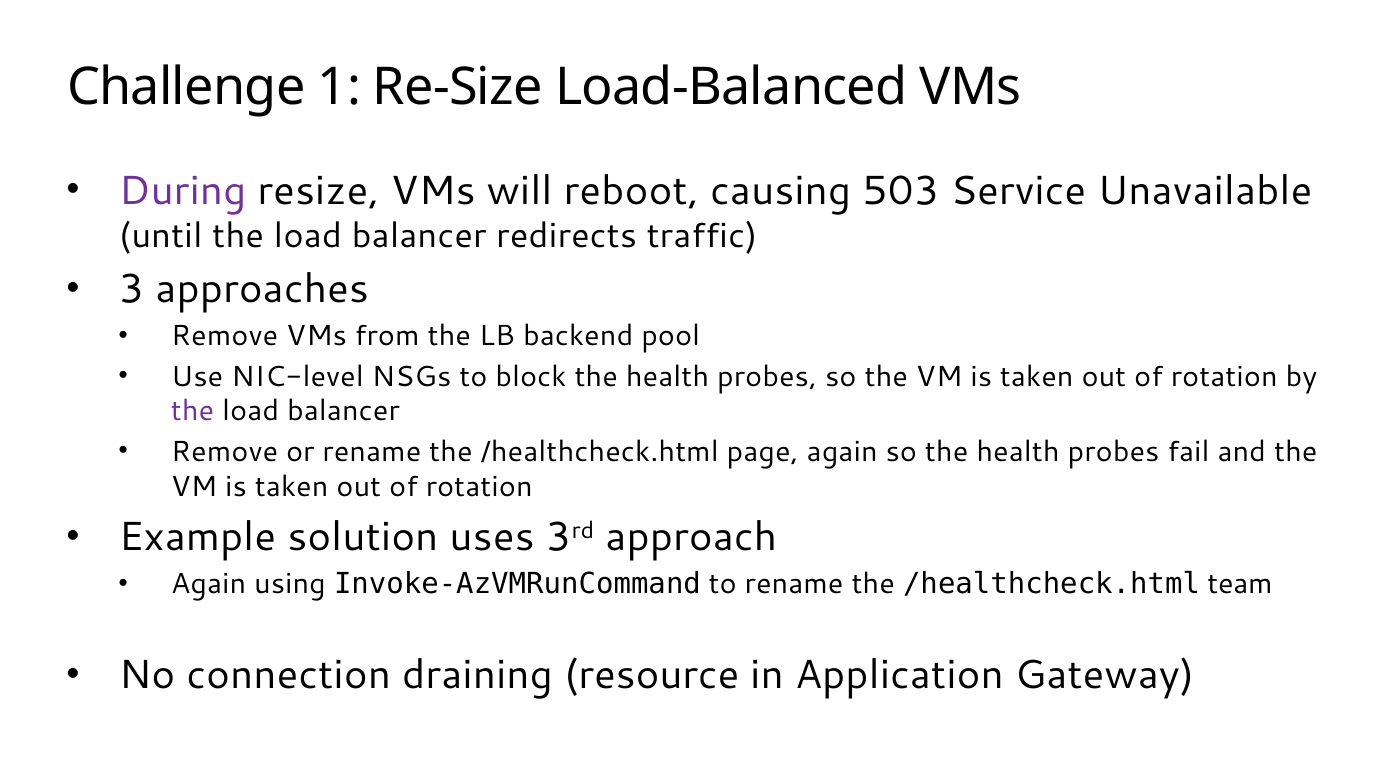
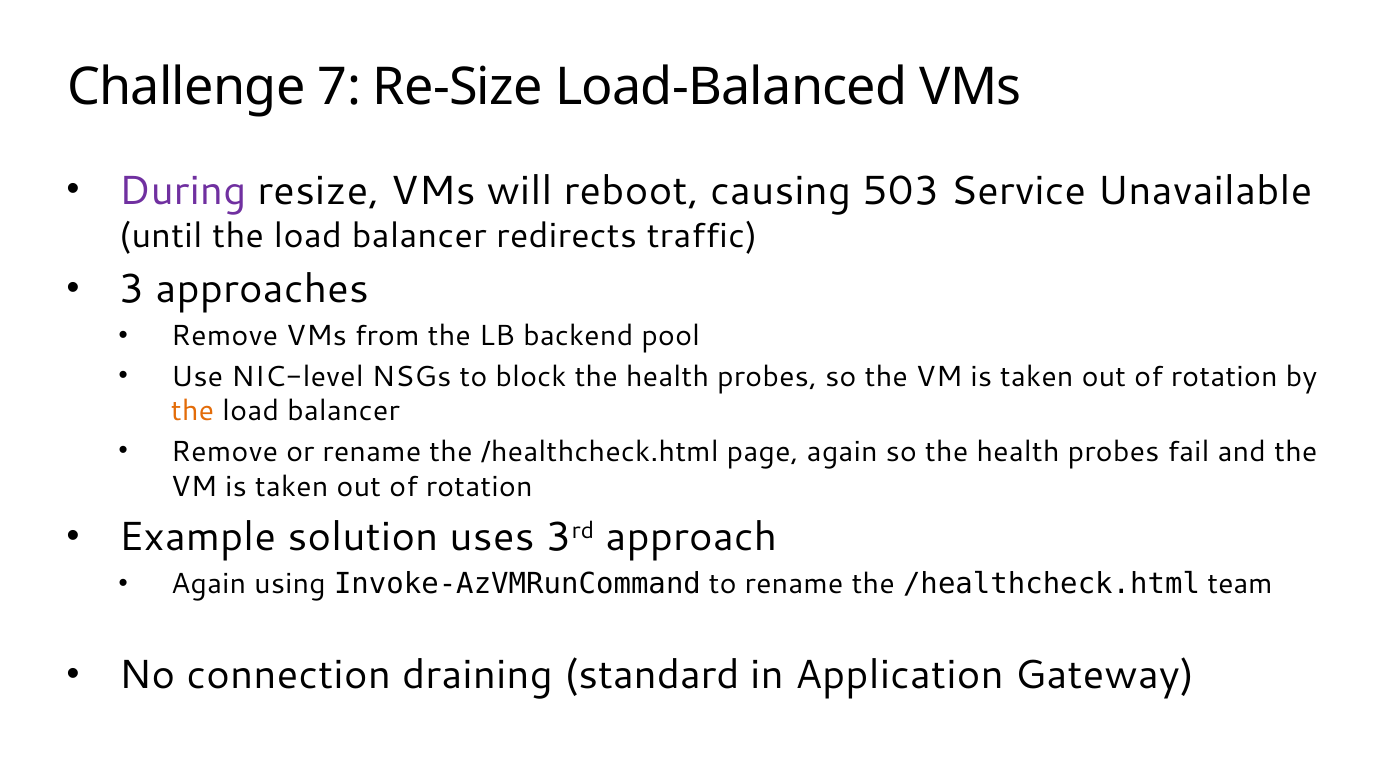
1: 1 -> 7
the at (193, 411) colour: purple -> orange
resource: resource -> standard
